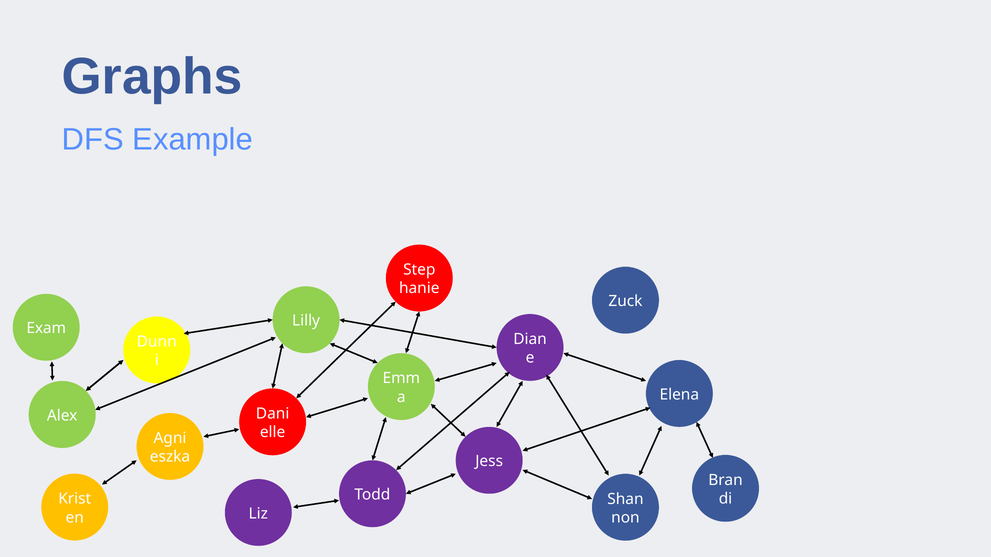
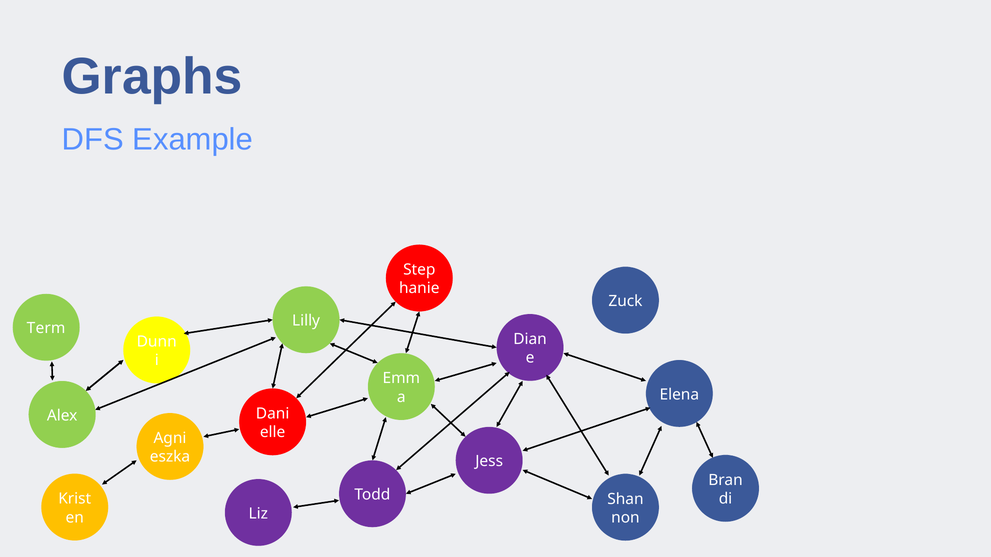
Exam: Exam -> Term
